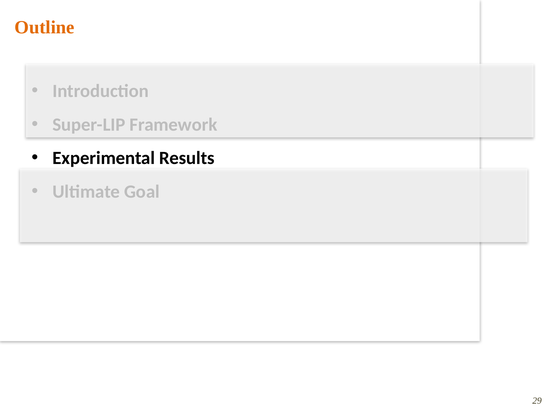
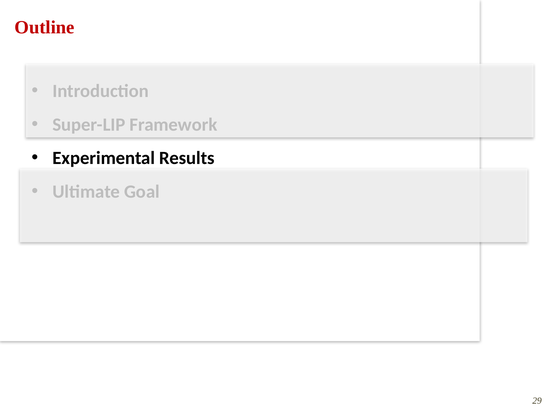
Outline colour: orange -> red
